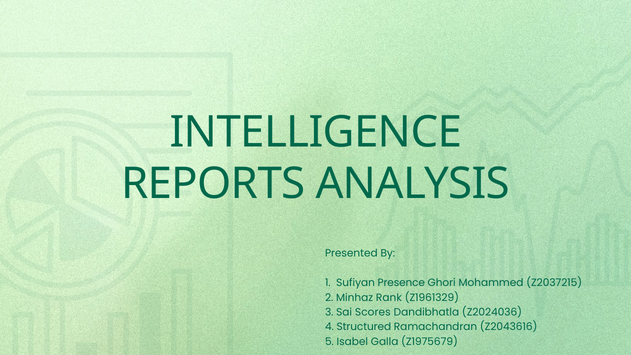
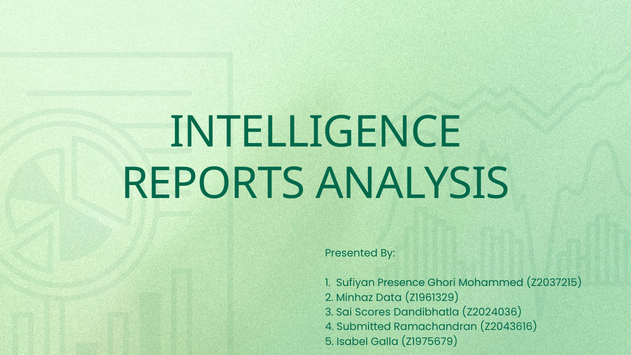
Rank: Rank -> Data
Structured: Structured -> Submitted
